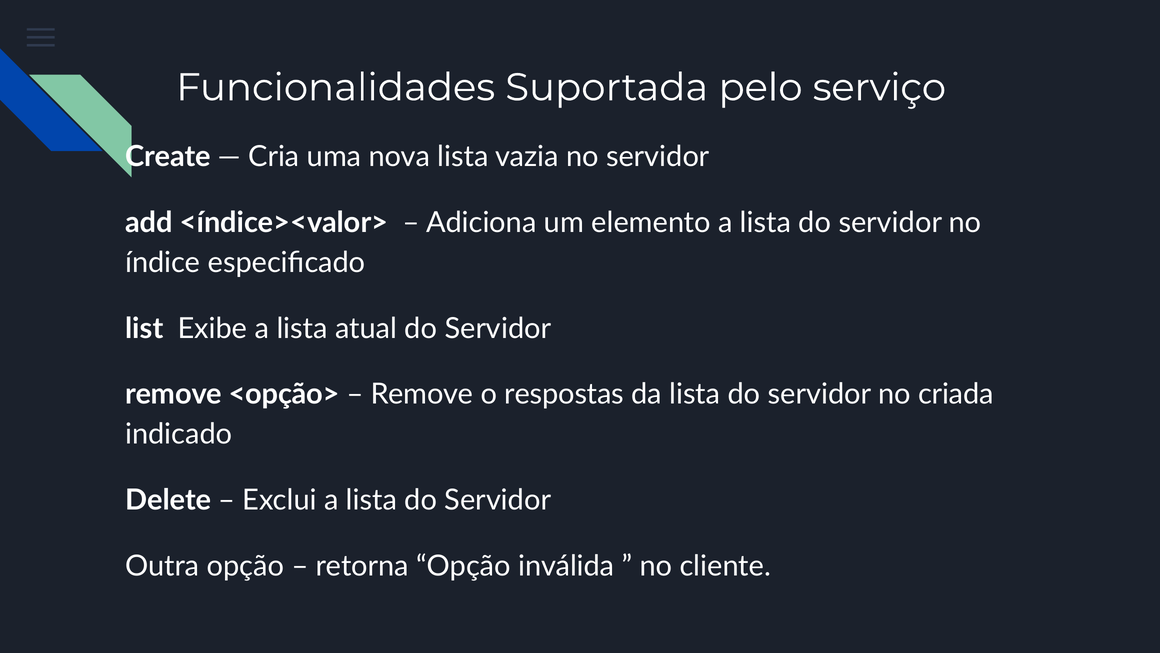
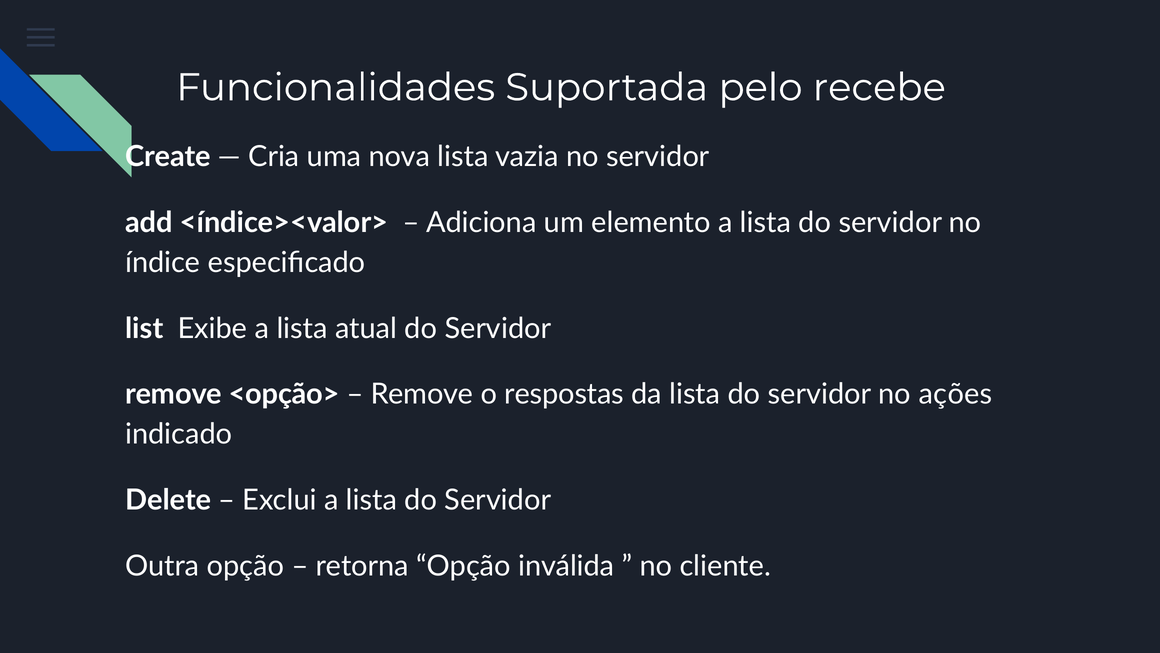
serviço: serviço -> recebe
criada: criada -> ações
